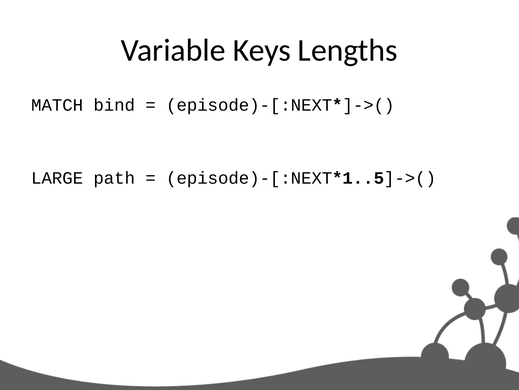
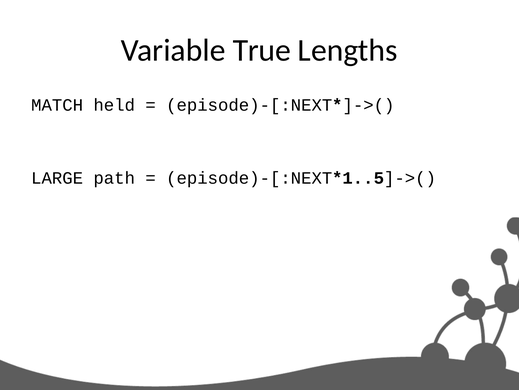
Keys: Keys -> True
bind: bind -> held
